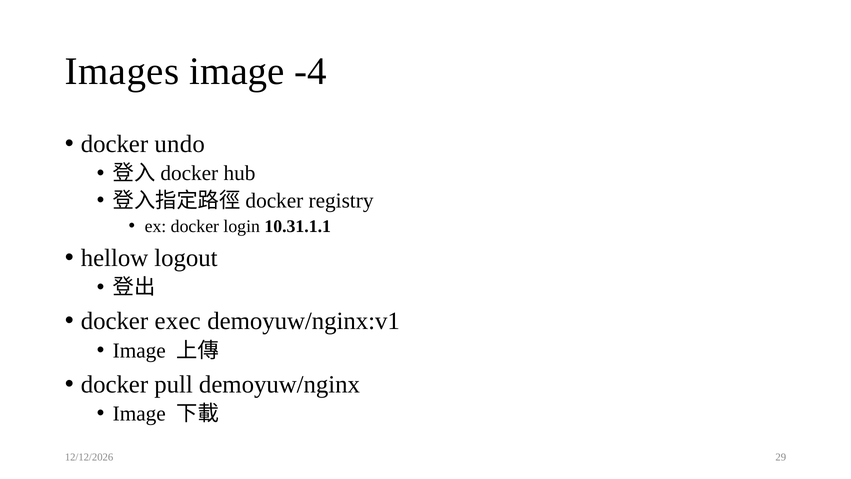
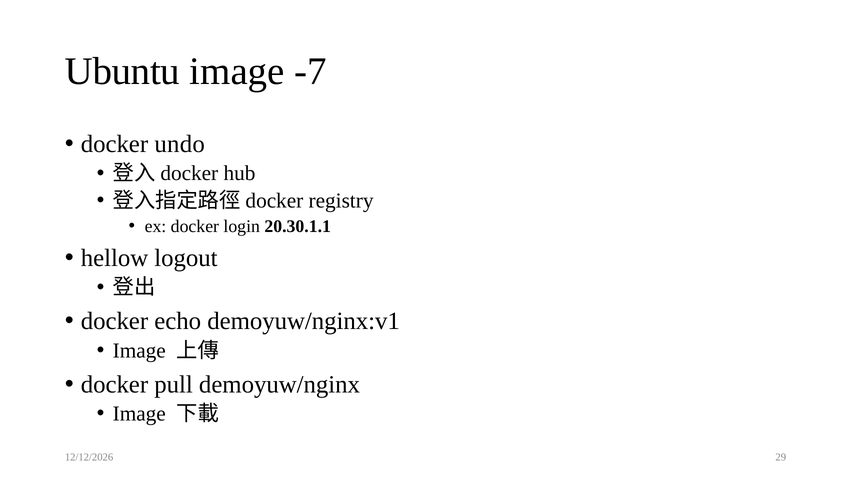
Images: Images -> Ubuntu
-4: -4 -> -7
10.31.1.1: 10.31.1.1 -> 20.30.1.1
exec: exec -> echo
